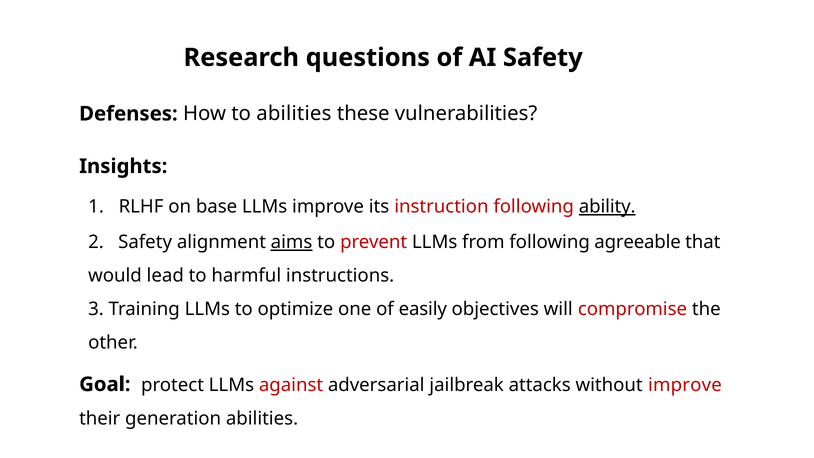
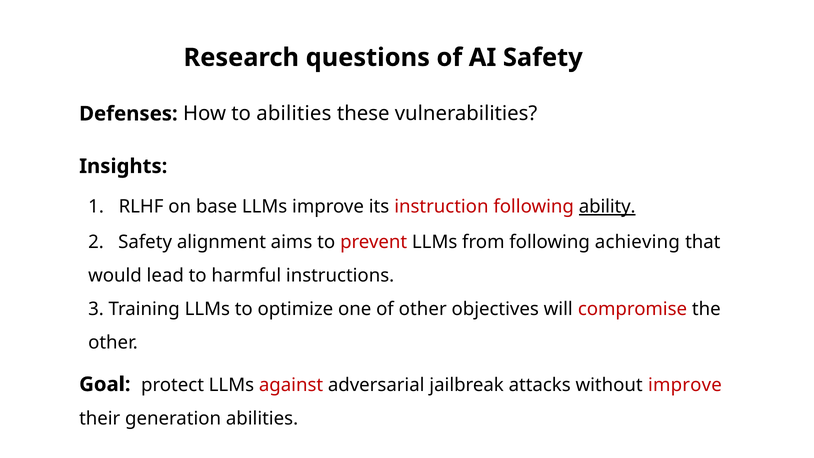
aims underline: present -> none
agreeable: agreeable -> achieving
of easily: easily -> other
